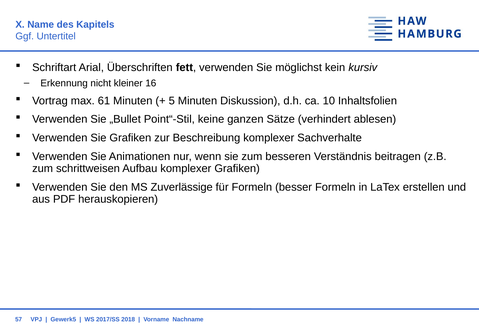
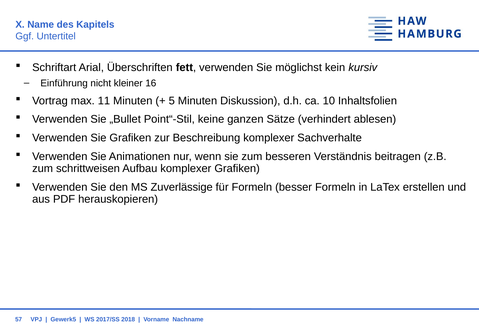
Erkennung: Erkennung -> Einführung
61: 61 -> 11
